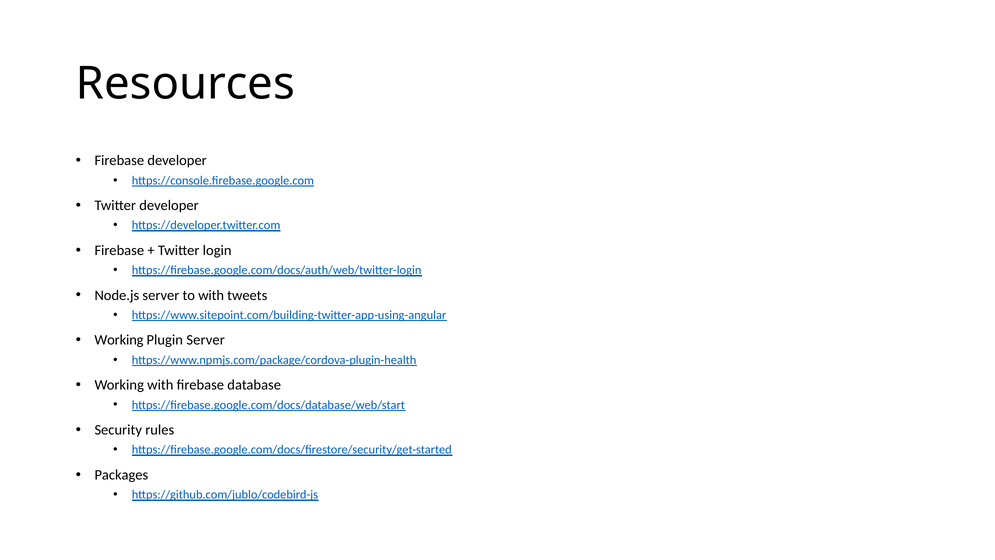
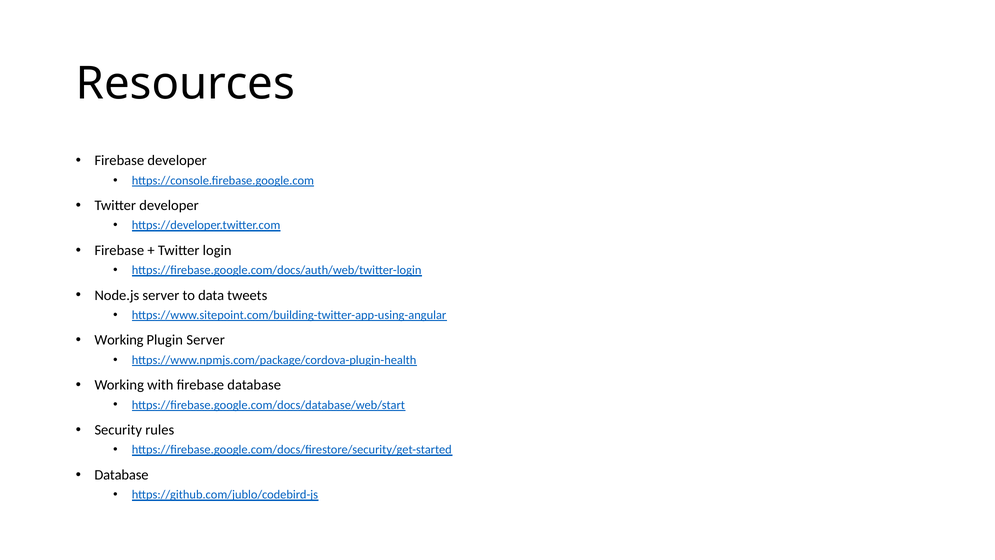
to with: with -> data
Packages at (121, 475): Packages -> Database
